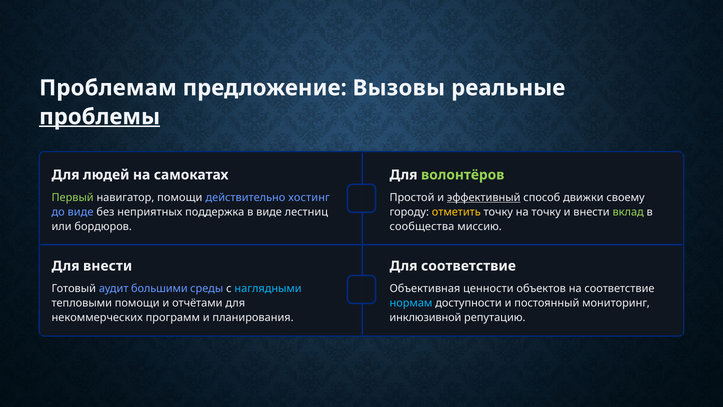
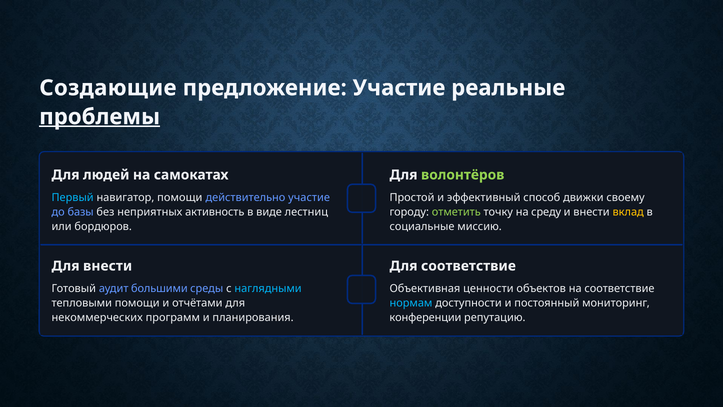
Проблемам: Проблемам -> Создающие
предложение Вызовы: Вызовы -> Участие
Первый colour: light green -> light blue
действительно хостинг: хостинг -> участие
эффективный underline: present -> none
до виде: виде -> базы
поддержка: поддержка -> активность
отметить colour: yellow -> light green
на точку: точку -> среду
вклад colour: light green -> yellow
сообщества: сообщества -> социальные
инклюзивной: инклюзивной -> конференции
